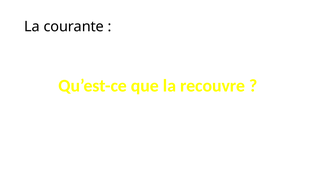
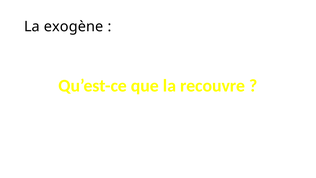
courante: courante -> exogène
